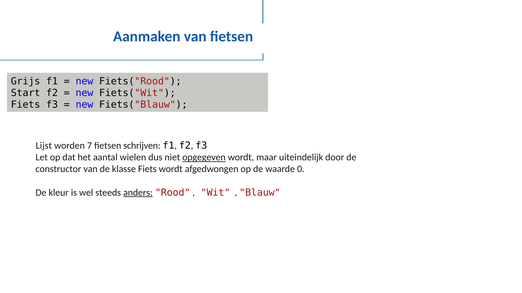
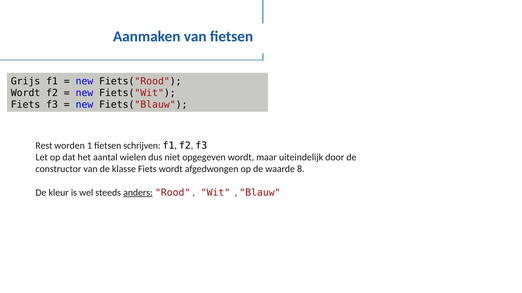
Start at (26, 93): Start -> Wordt
Lijst: Lijst -> Rest
7: 7 -> 1
opgegeven underline: present -> none
0: 0 -> 8
